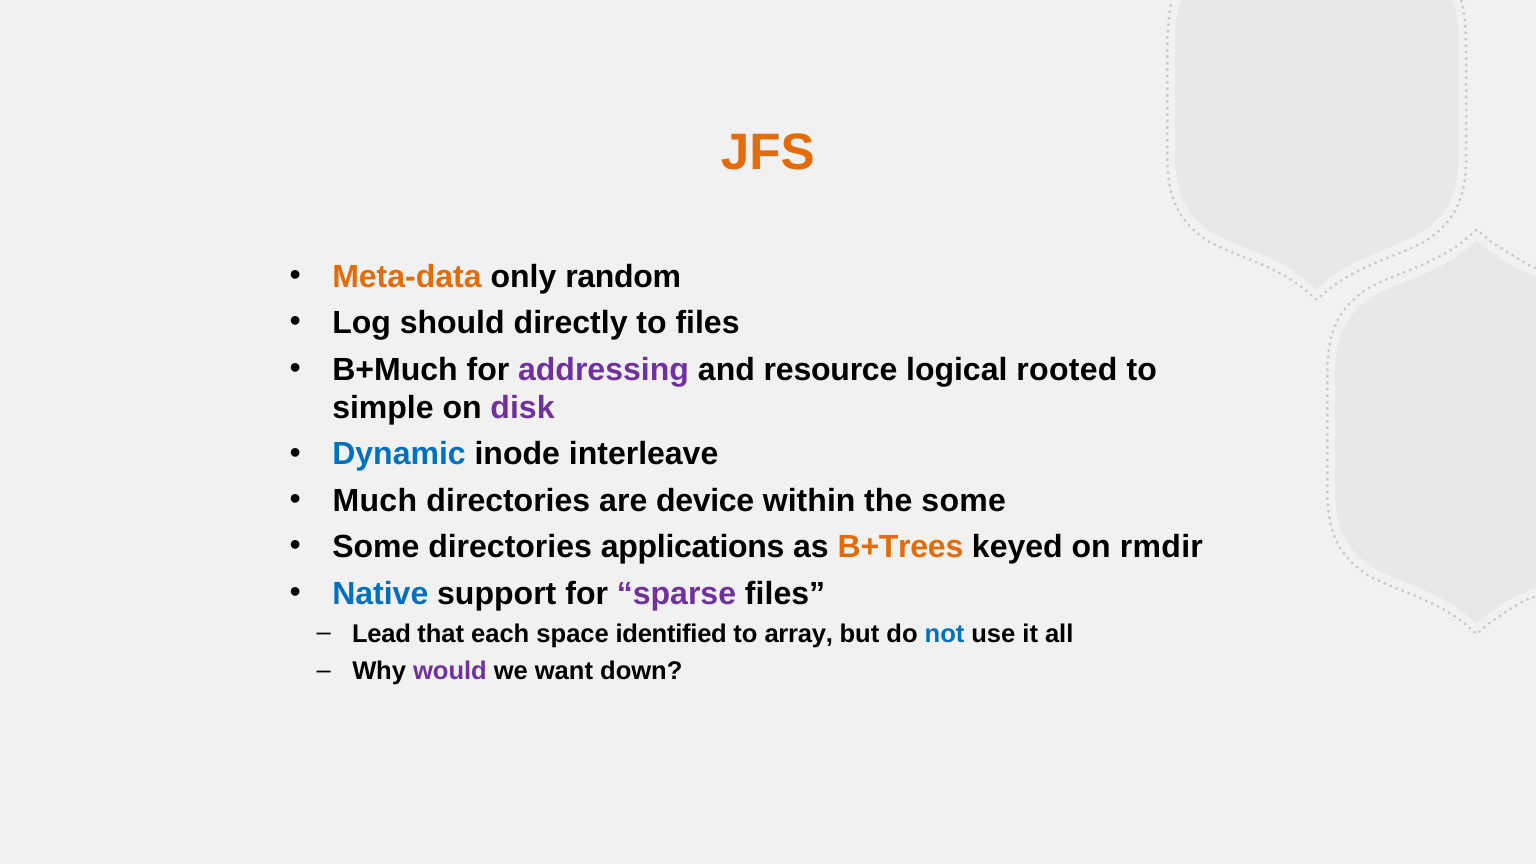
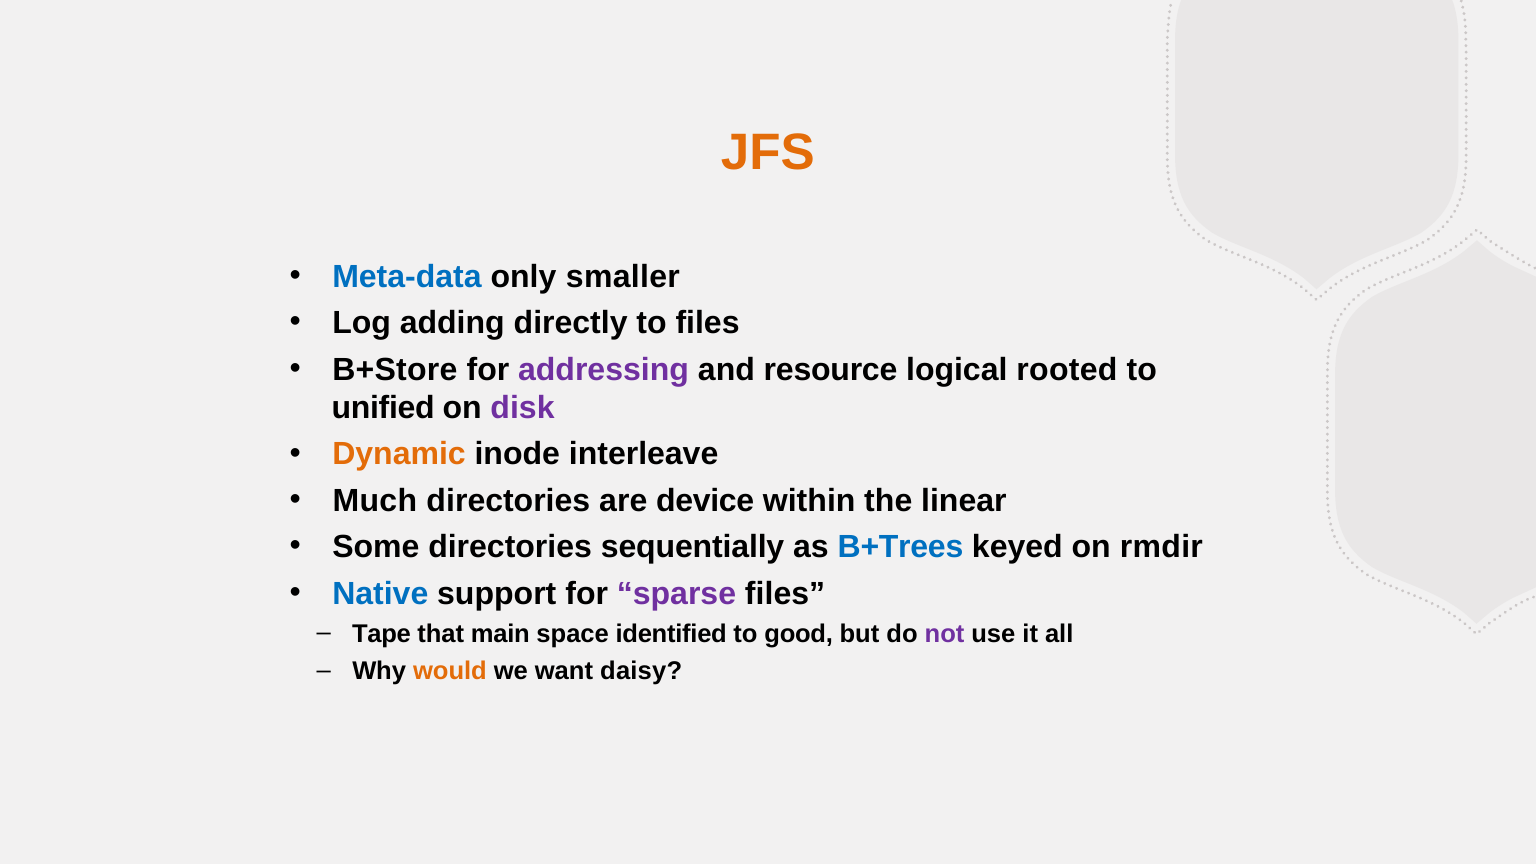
Meta-data colour: orange -> blue
random: random -> smaller
should: should -> adding
B+Much: B+Much -> B+Store
simple: simple -> unified
Dynamic colour: blue -> orange
the some: some -> linear
applications: applications -> sequentially
B+Trees colour: orange -> blue
Lead: Lead -> Tape
each: each -> main
array: array -> good
not colour: blue -> purple
would colour: purple -> orange
down: down -> daisy
